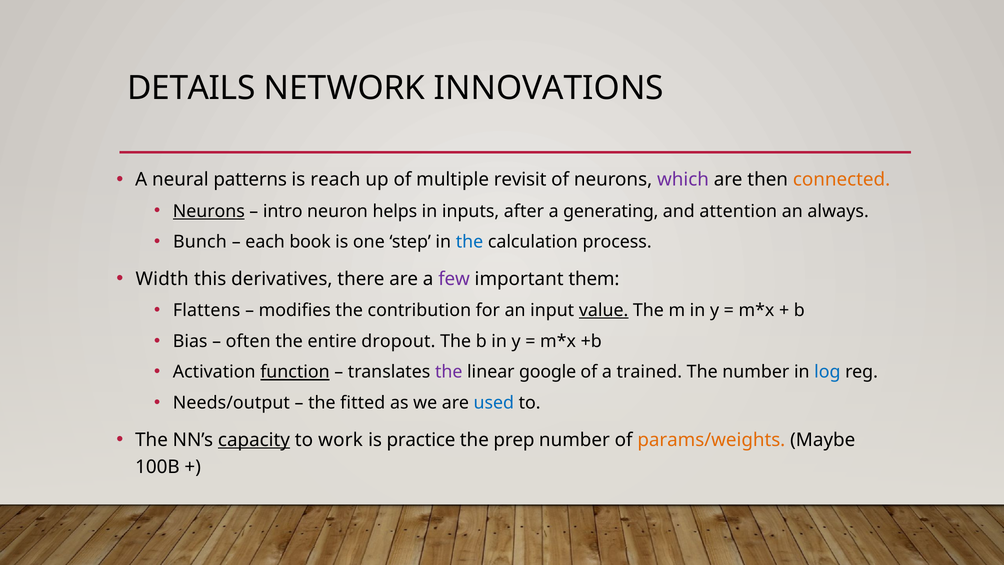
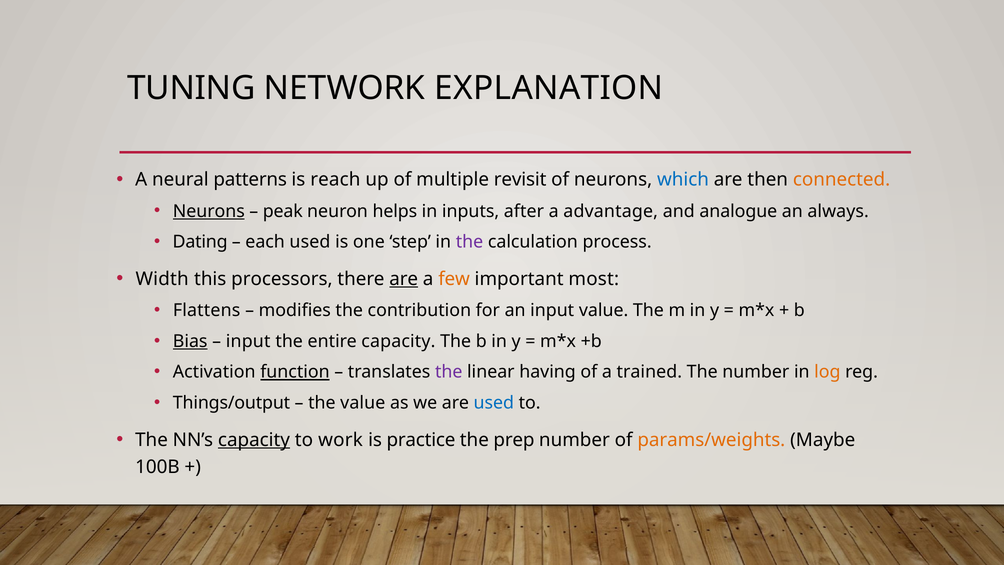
DETAILS: DETAILS -> TUNING
INNOVATIONS: INNOVATIONS -> EXPLANATION
which colour: purple -> blue
intro: intro -> peak
generating: generating -> advantage
attention: attention -> analogue
Bunch: Bunch -> Dating
each book: book -> used
the at (470, 242) colour: blue -> purple
derivatives: derivatives -> processors
are at (404, 279) underline: none -> present
few colour: purple -> orange
them: them -> most
value at (604, 310) underline: present -> none
Bias underline: none -> present
often at (248, 341): often -> input
entire dropout: dropout -> capacity
google: google -> having
log colour: blue -> orange
Needs/output: Needs/output -> Things/output
the fitted: fitted -> value
